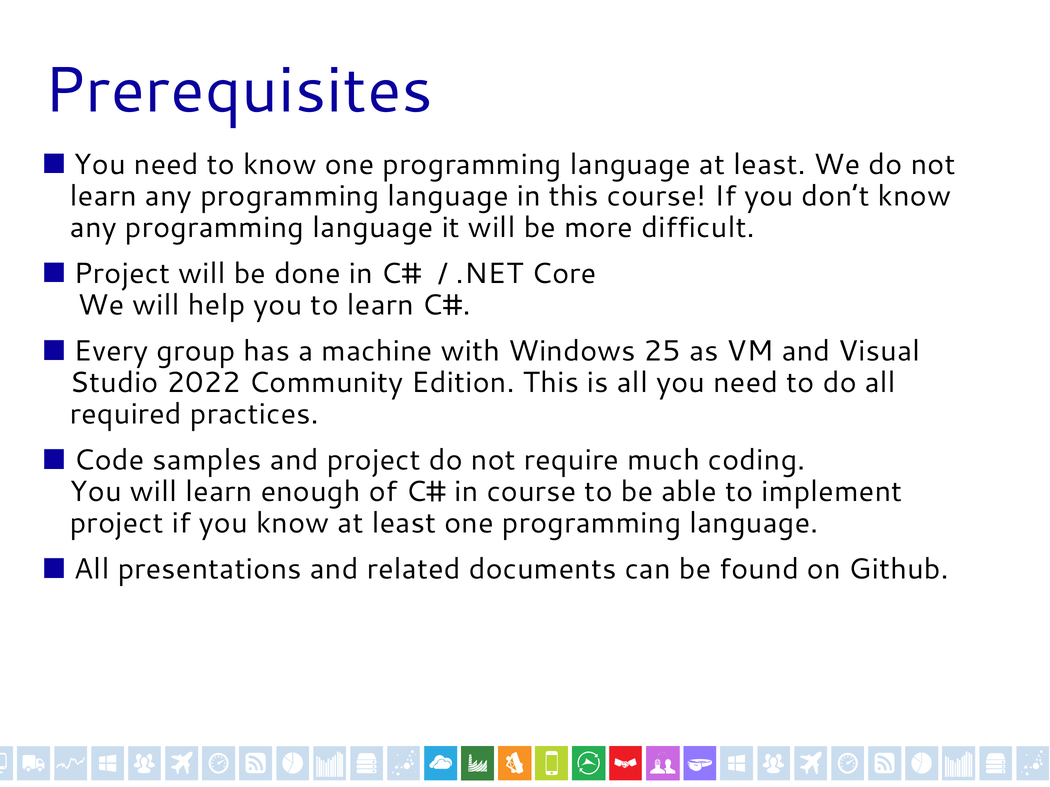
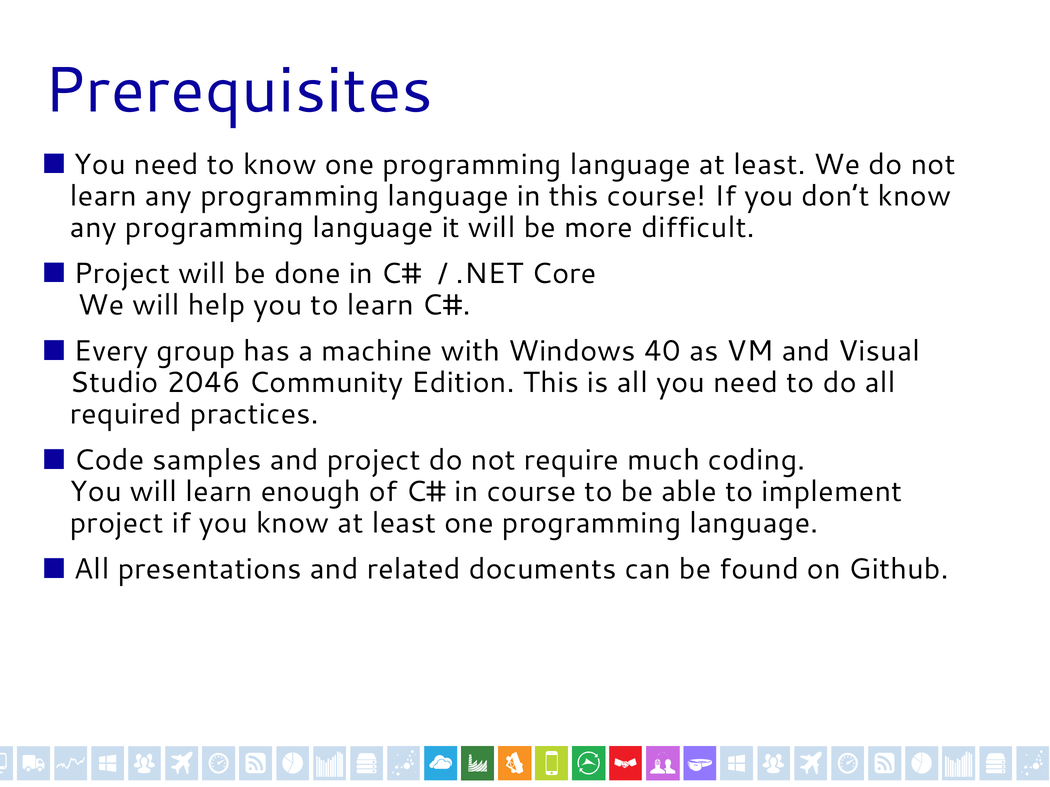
25: 25 -> 40
2022: 2022 -> 2046
